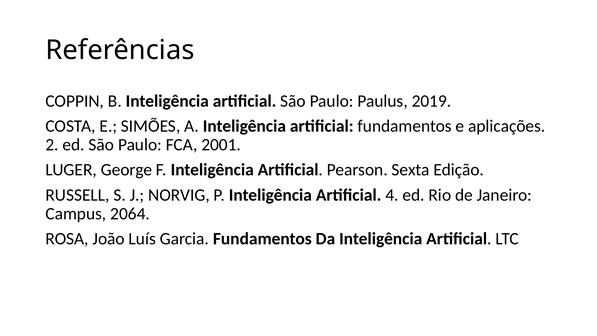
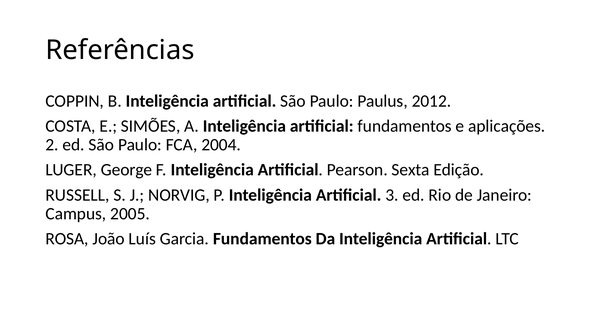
2019: 2019 -> 2012
2001: 2001 -> 2004
4: 4 -> 3
2064: 2064 -> 2005
